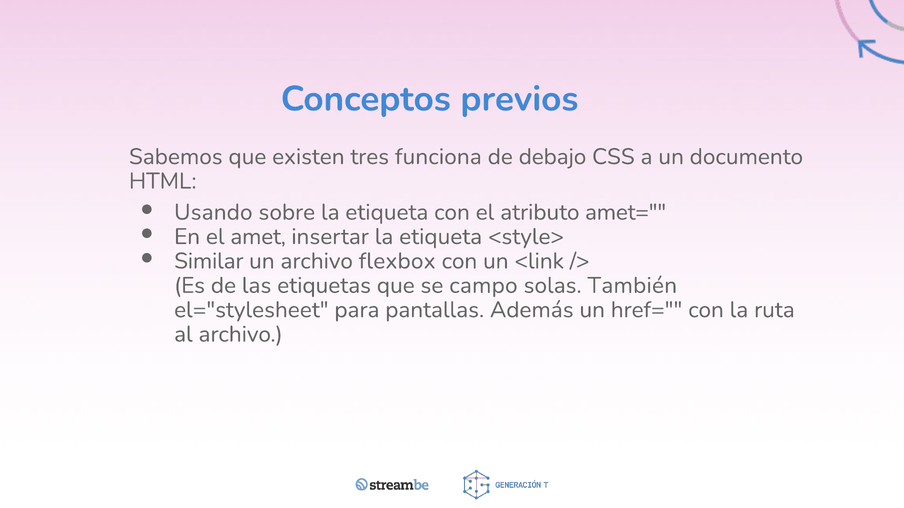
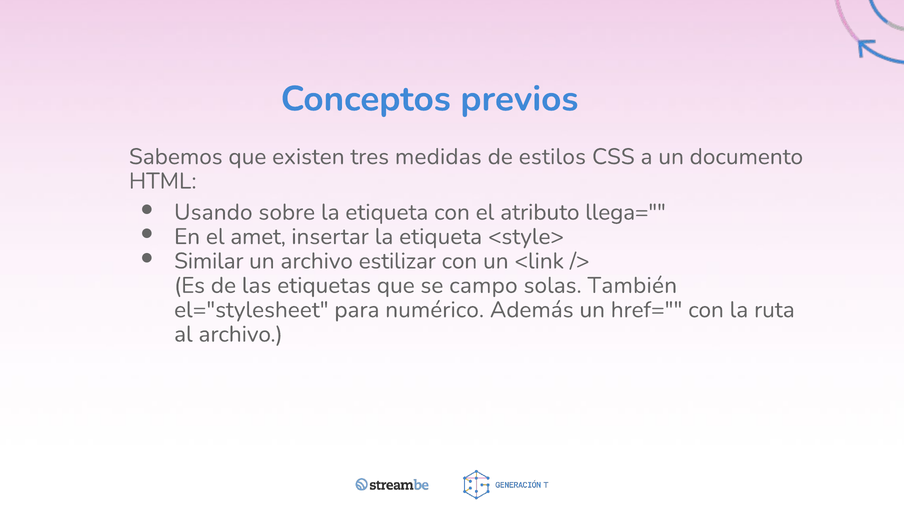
funciona: funciona -> medidas
debajo: debajo -> estilos
amet=: amet= -> llega=
flexbox: flexbox -> estilizar
pantallas: pantallas -> numérico
